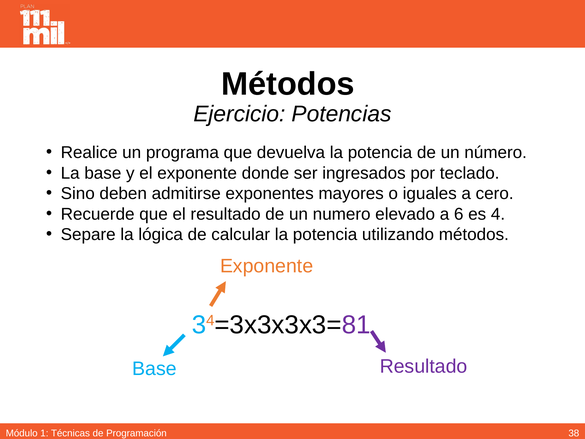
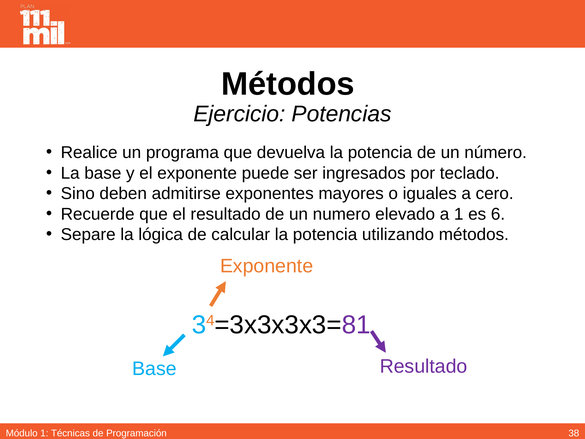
donde: donde -> puede
a 6: 6 -> 1
4: 4 -> 6
